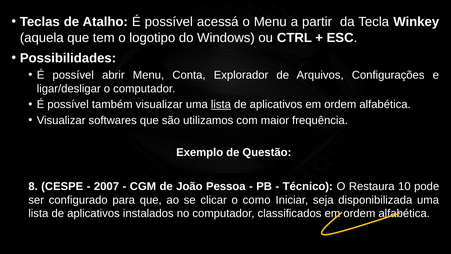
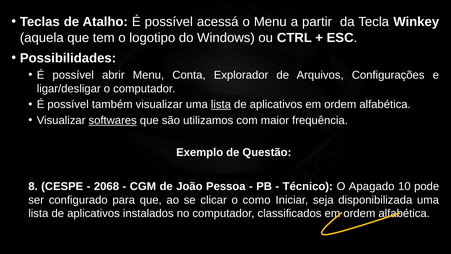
softwares underline: none -> present
2007: 2007 -> 2068
Restaura: Restaura -> Apagado
